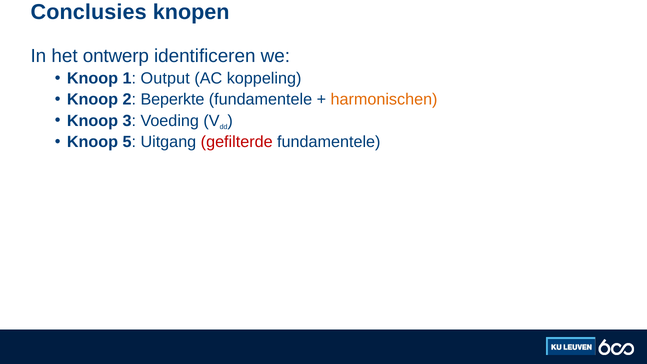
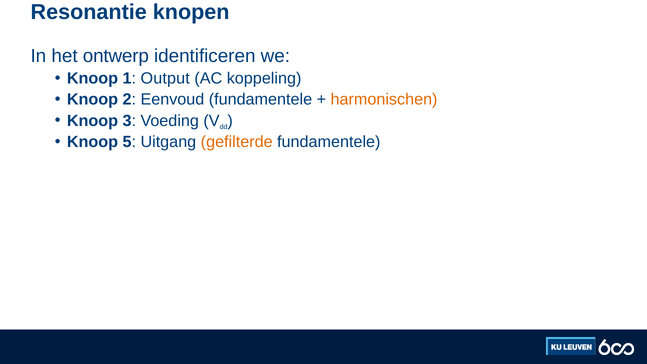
Conclusies: Conclusies -> Resonantie
Beperkte: Beperkte -> Eenvoud
gefilterde colour: red -> orange
